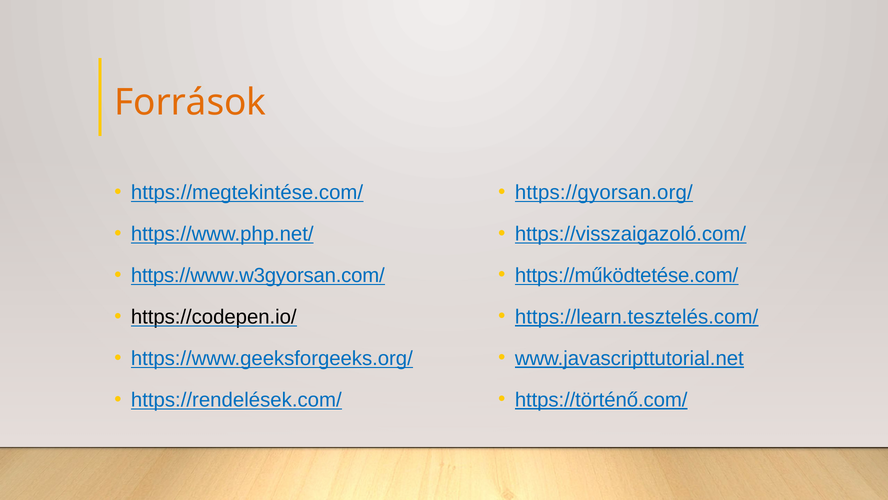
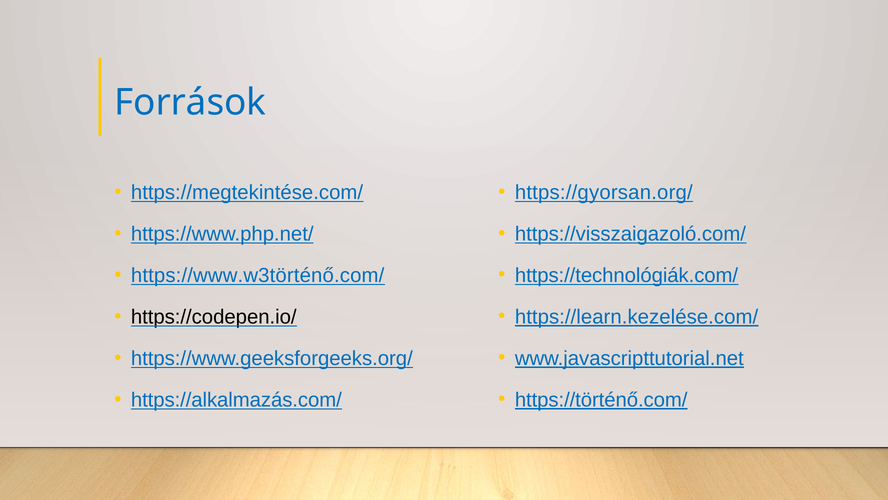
Források colour: orange -> blue
https://működtetése.com/: https://működtetése.com/ -> https://technológiák.com/
https://www.w3gyorsan.com/: https://www.w3gyorsan.com/ -> https://www.w3történő.com/
https://learn.tesztelés.com/: https://learn.tesztelés.com/ -> https://learn.kezelése.com/
https://rendelések.com/: https://rendelések.com/ -> https://alkalmazás.com/
